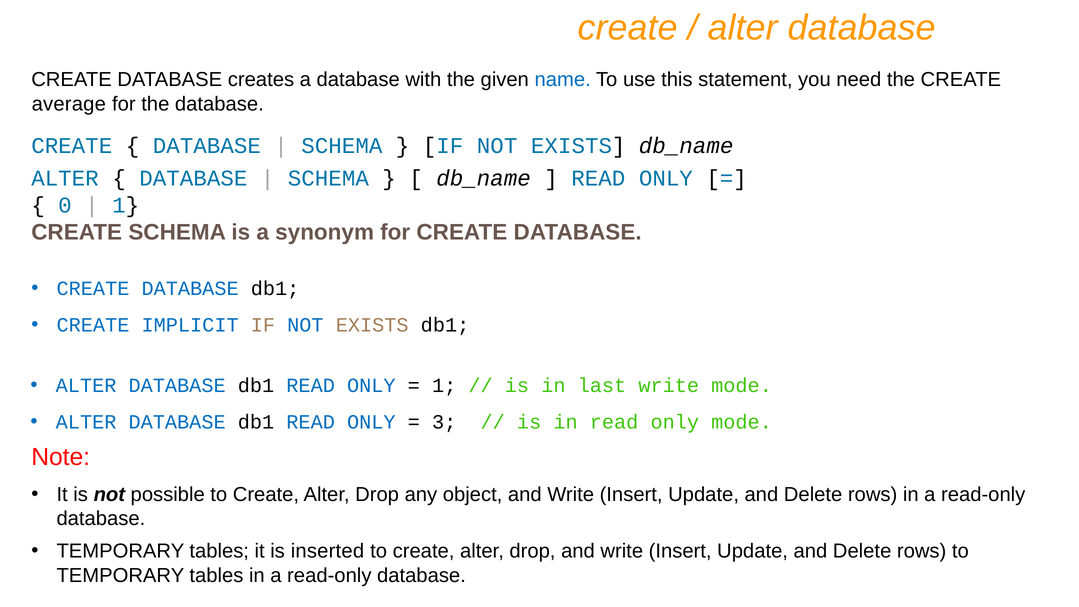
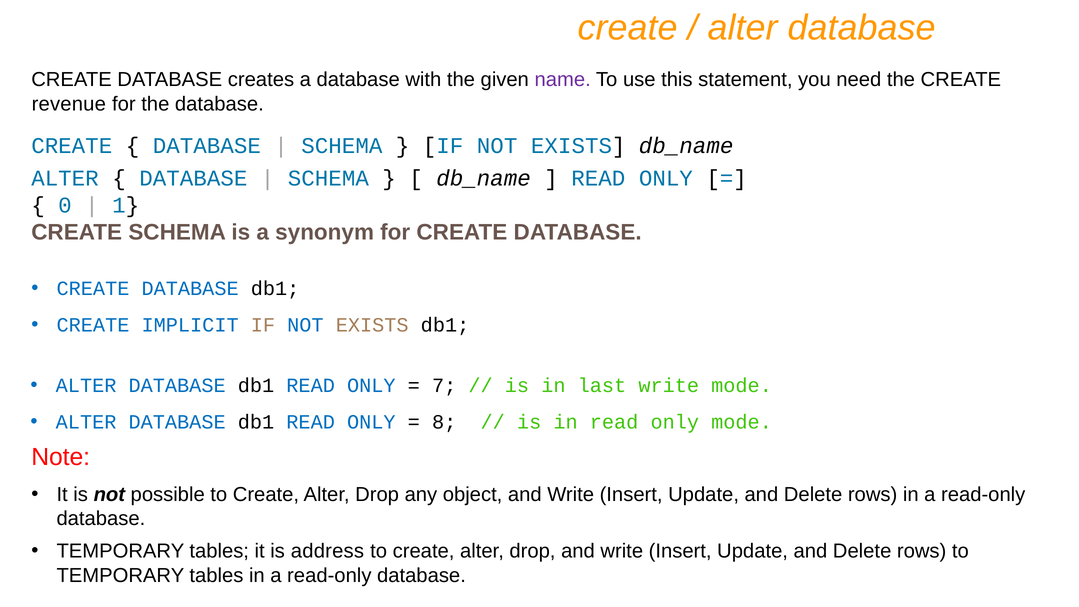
name colour: blue -> purple
average: average -> revenue
1 at (444, 386): 1 -> 7
3: 3 -> 8
inserted: inserted -> address
